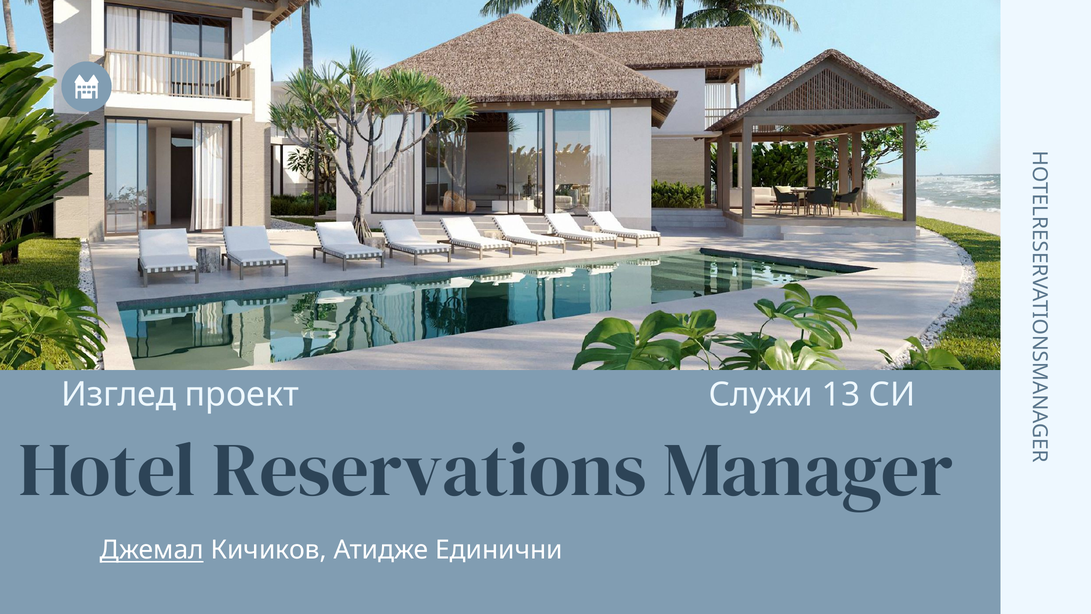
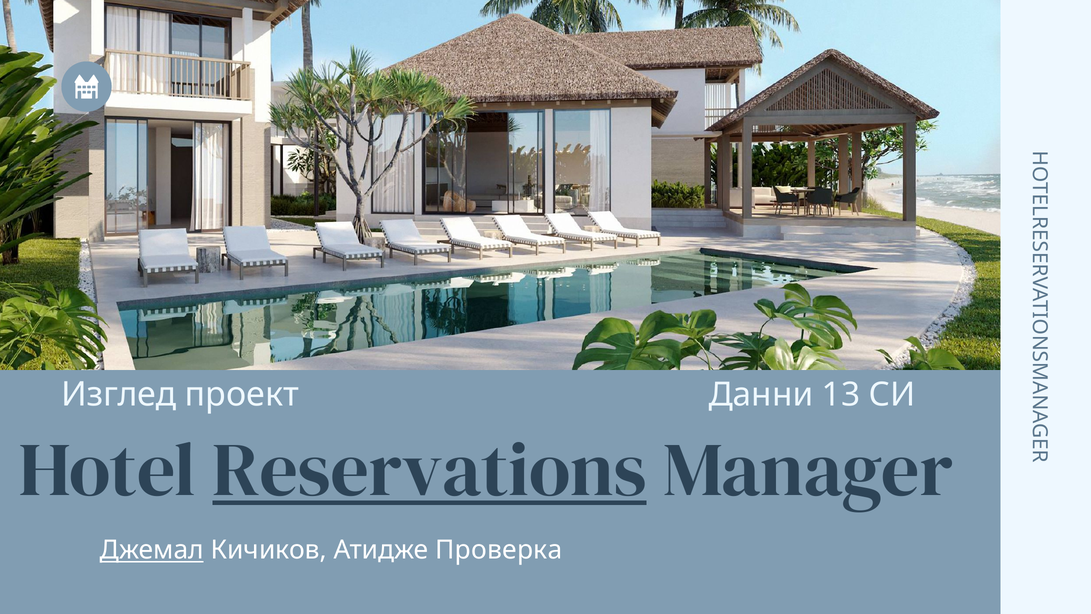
Служи: Служи -> Данни
Reservations underline: none -> present
Единични: Единични -> Проверка
